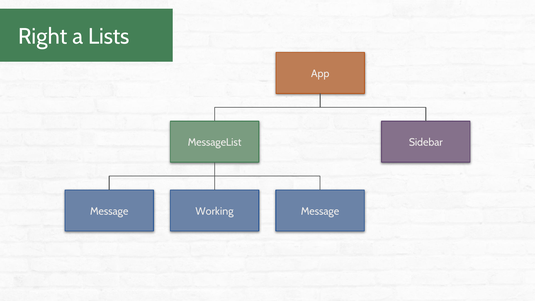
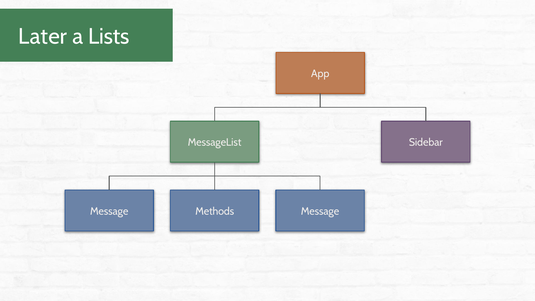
Right: Right -> Later
Working: Working -> Methods
